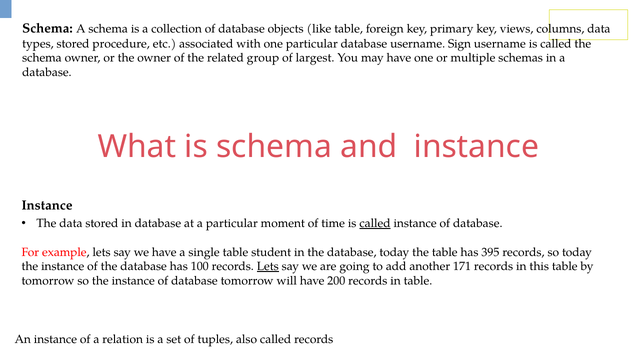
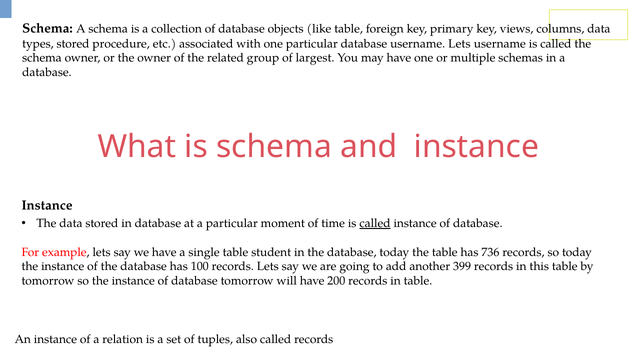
username Sign: Sign -> Lets
395: 395 -> 736
Lets at (268, 267) underline: present -> none
171: 171 -> 399
